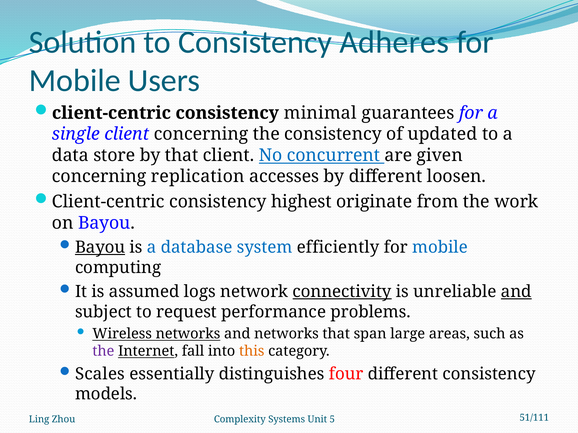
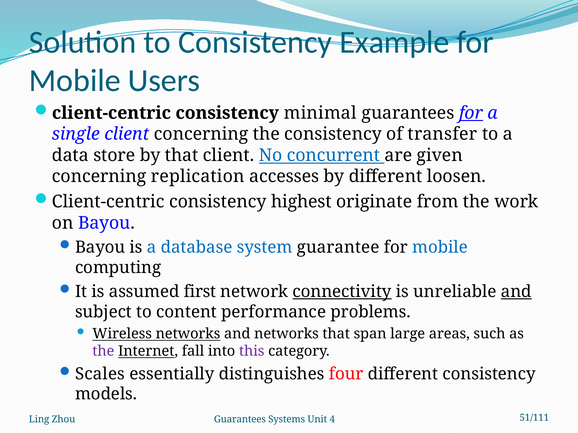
Adheres: Adheres -> Example
for at (471, 113) underline: none -> present
updated: updated -> transfer
Bayou at (100, 248) underline: present -> none
efficiently: efficiently -> guarantee
logs: logs -> first
request: request -> content
this colour: orange -> purple
Zhou Complexity: Complexity -> Guarantees
5: 5 -> 4
